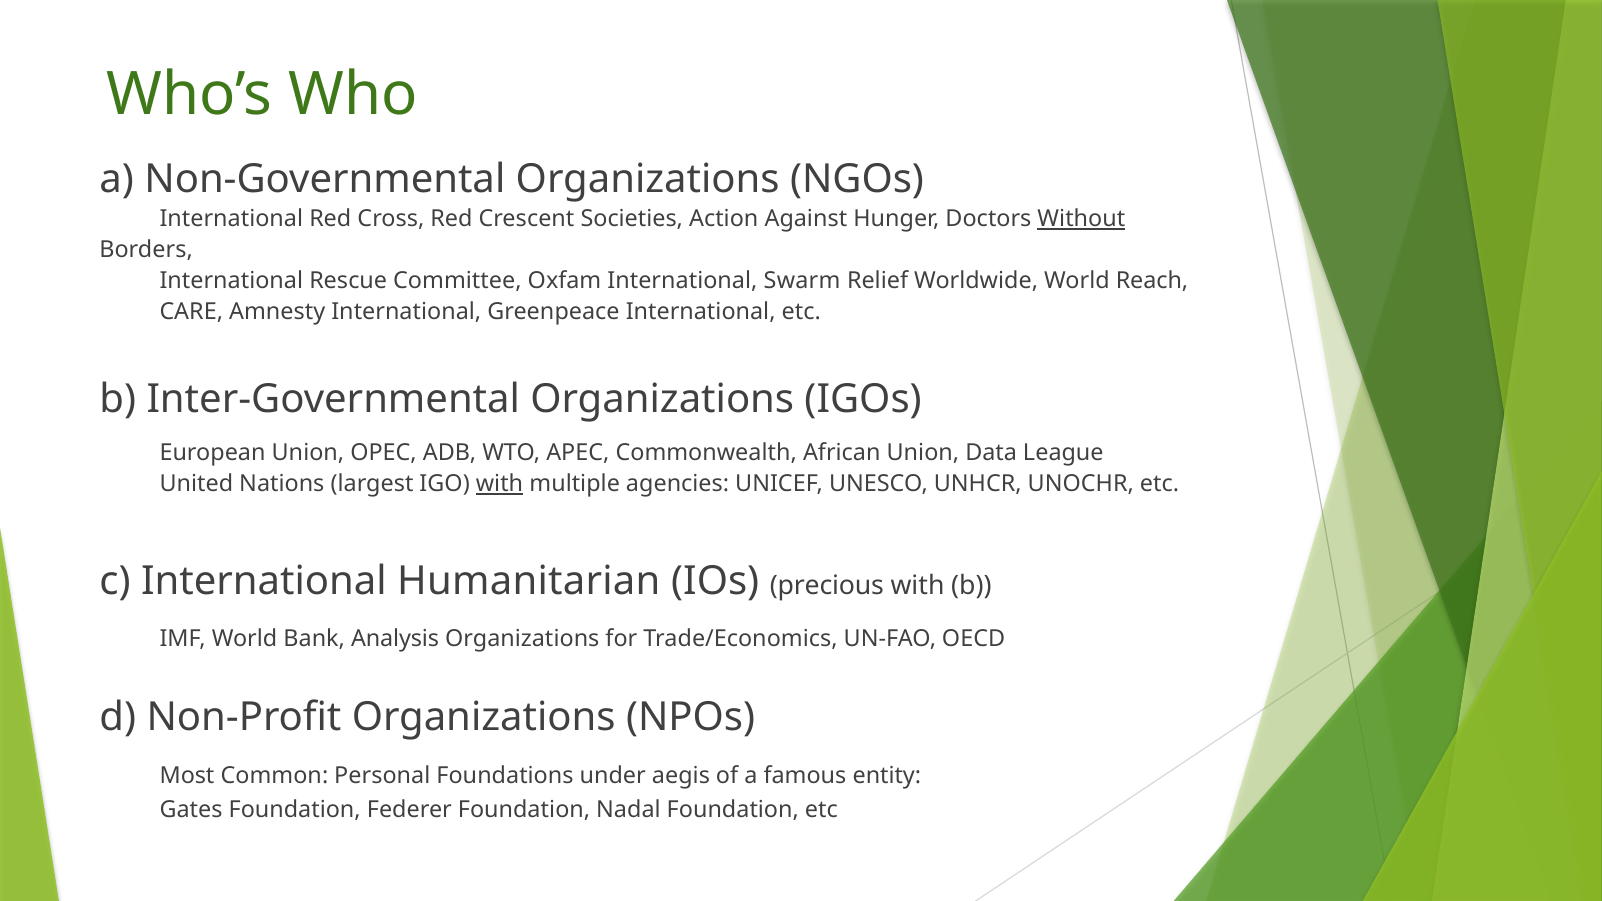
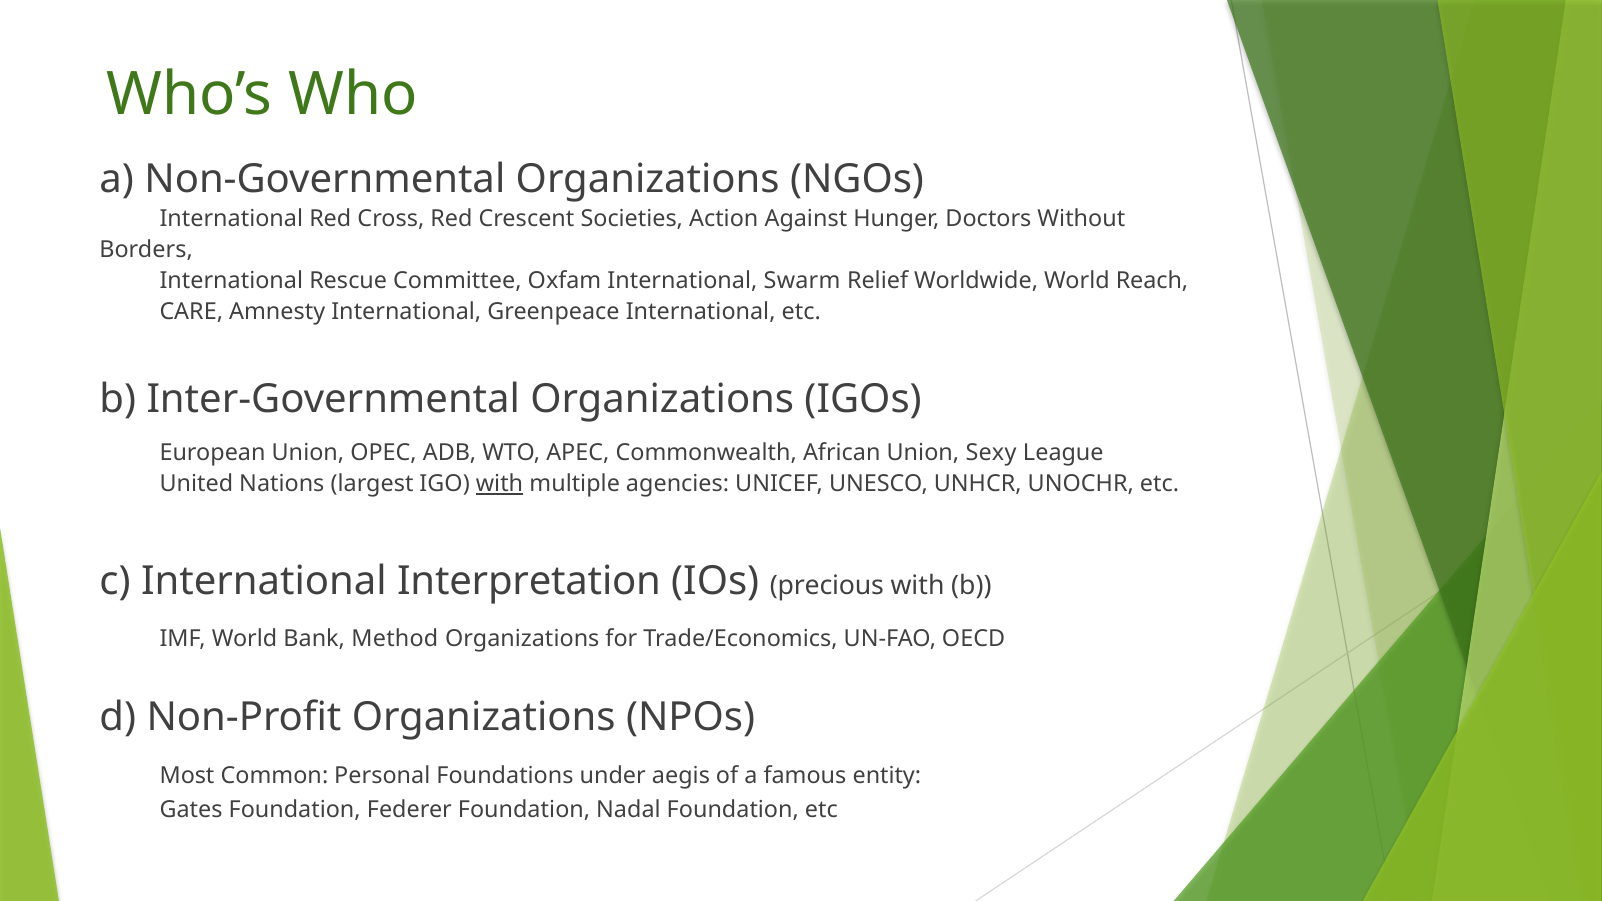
Without underline: present -> none
Data: Data -> Sexy
Humanitarian: Humanitarian -> Interpretation
Analysis: Analysis -> Method
